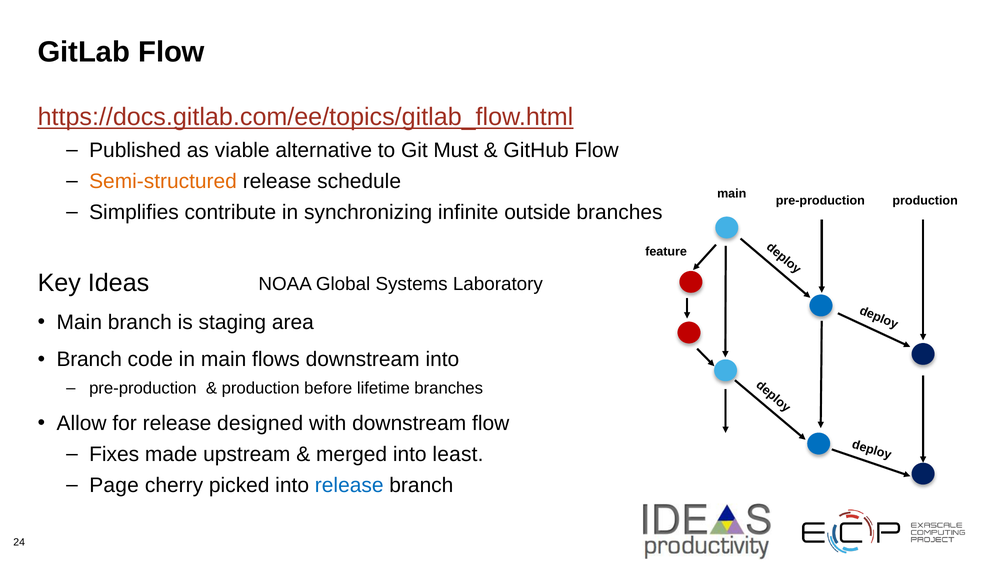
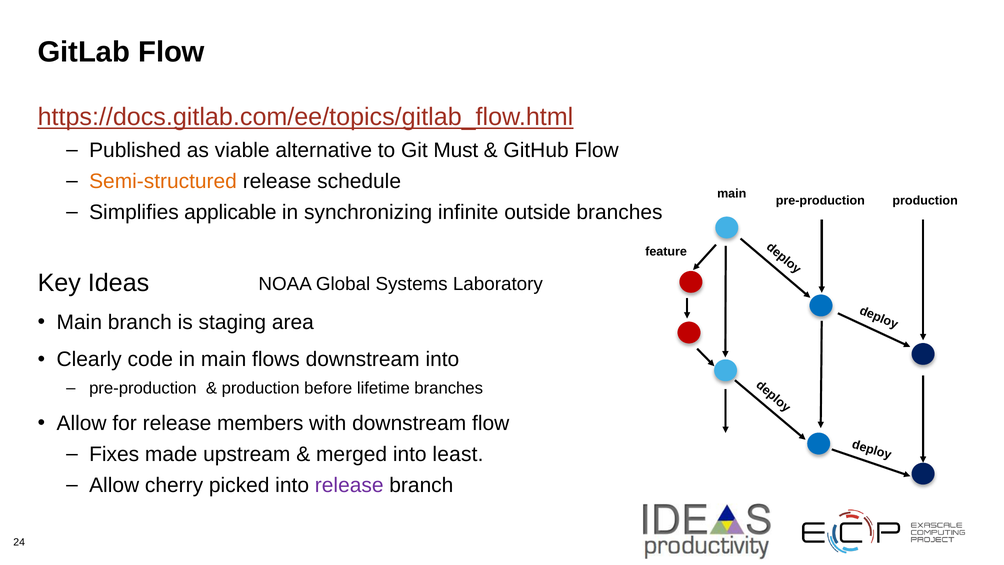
contribute: contribute -> applicable
Branch at (89, 359): Branch -> Clearly
designed: designed -> members
Page at (114, 485): Page -> Allow
release at (349, 485) colour: blue -> purple
